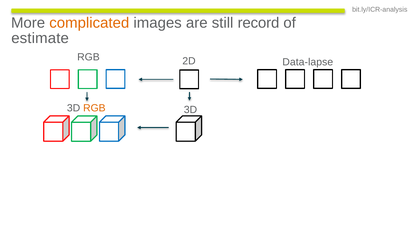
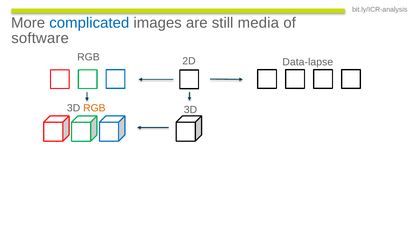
complicated colour: orange -> blue
record: record -> media
estimate: estimate -> software
